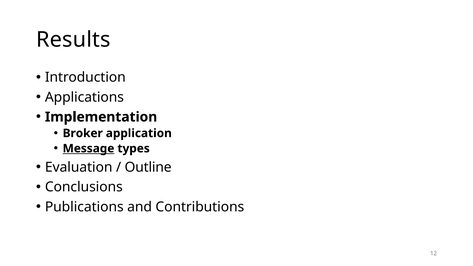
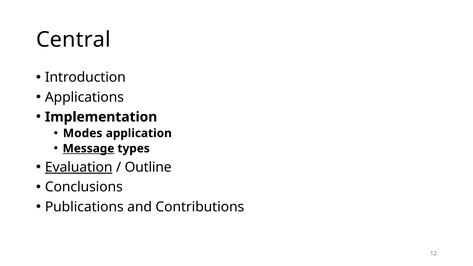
Results: Results -> Central
Broker: Broker -> Modes
Evaluation underline: none -> present
